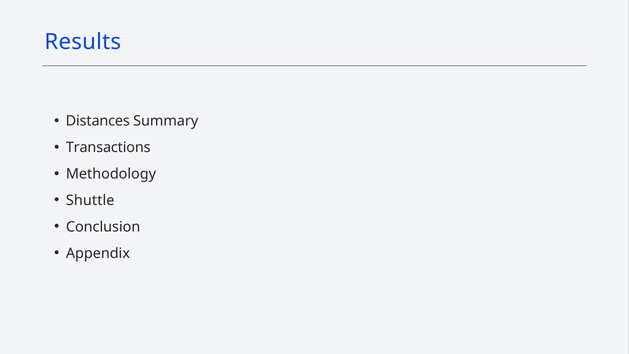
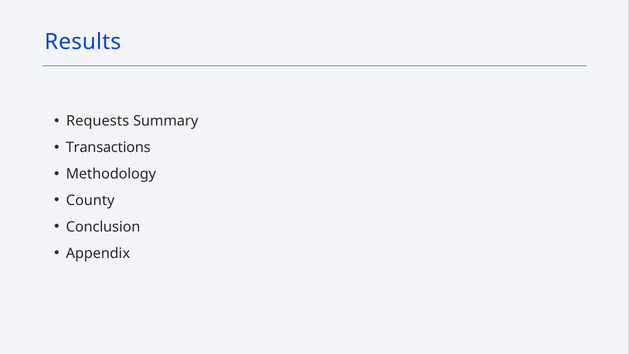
Distances: Distances -> Requests
Shuttle: Shuttle -> County
